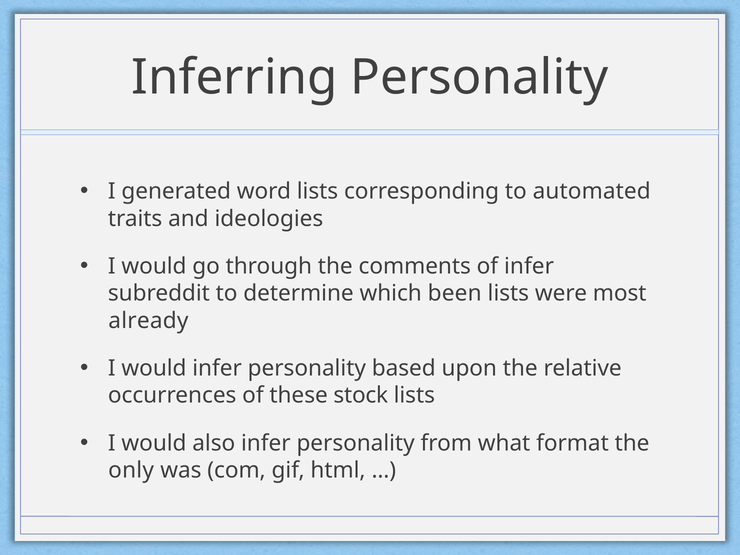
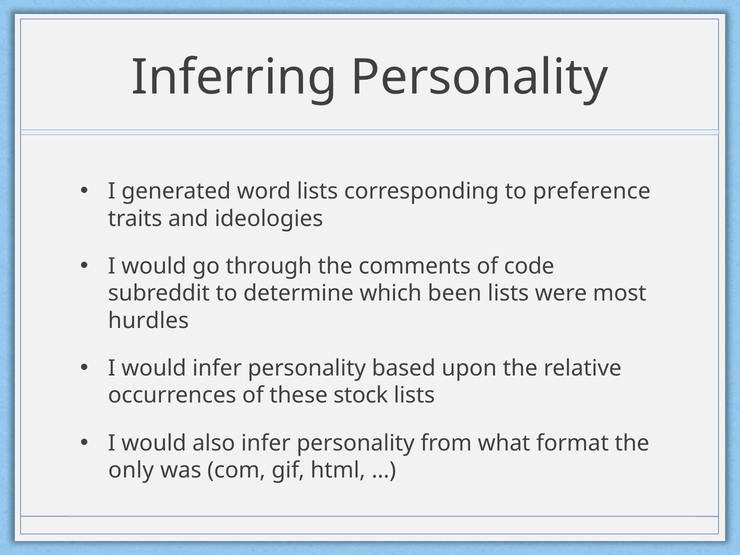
automated: automated -> preference
of infer: infer -> code
already: already -> hurdles
